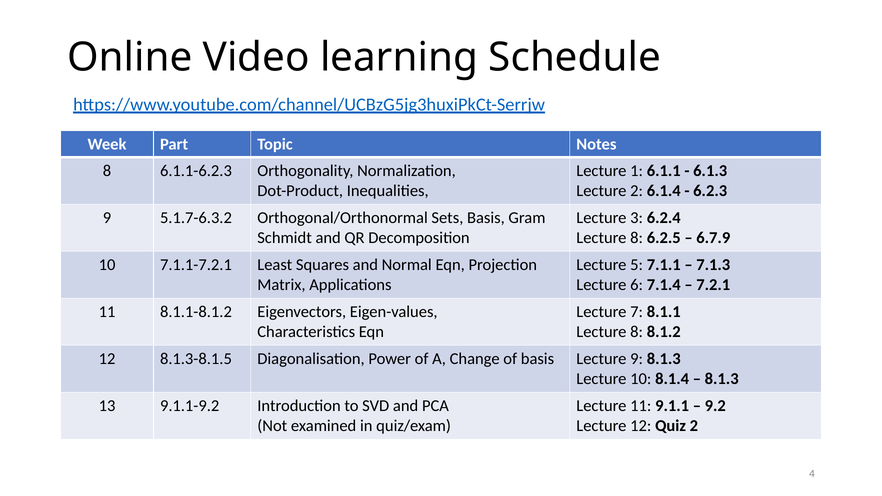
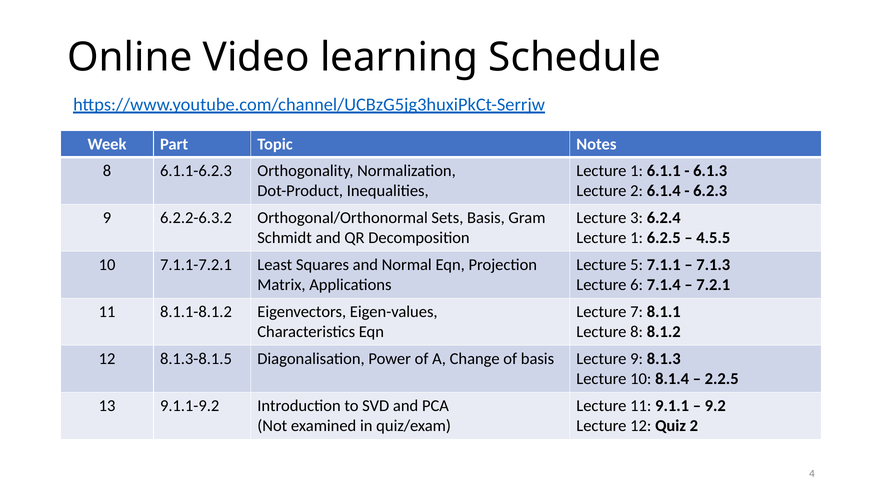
5.1.7-6.3.2: 5.1.7-6.3.2 -> 6.2.2-6.3.2
8 at (637, 238): 8 -> 1
6.7.9: 6.7.9 -> 4.5.5
8.1.3 at (722, 379): 8.1.3 -> 2.2.5
